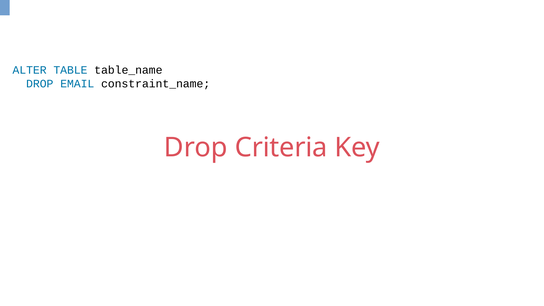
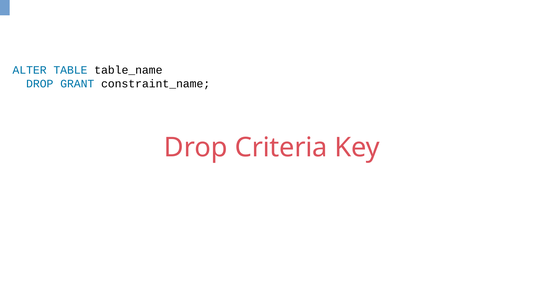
EMAIL: EMAIL -> GRANT
